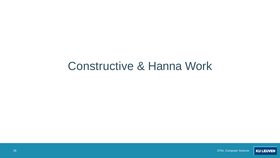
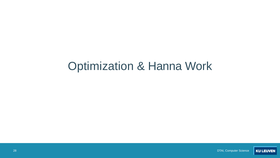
Constructive: Constructive -> Optimization
